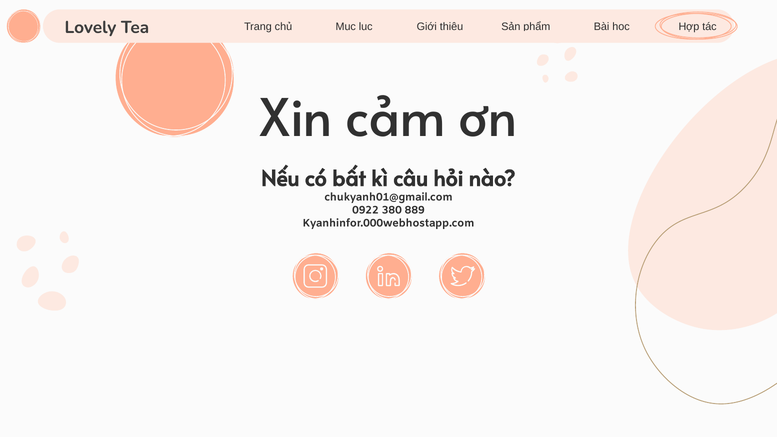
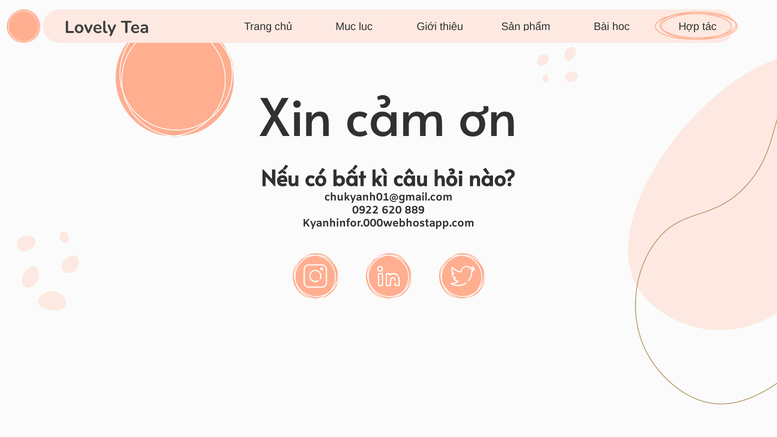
380: 380 -> 620
